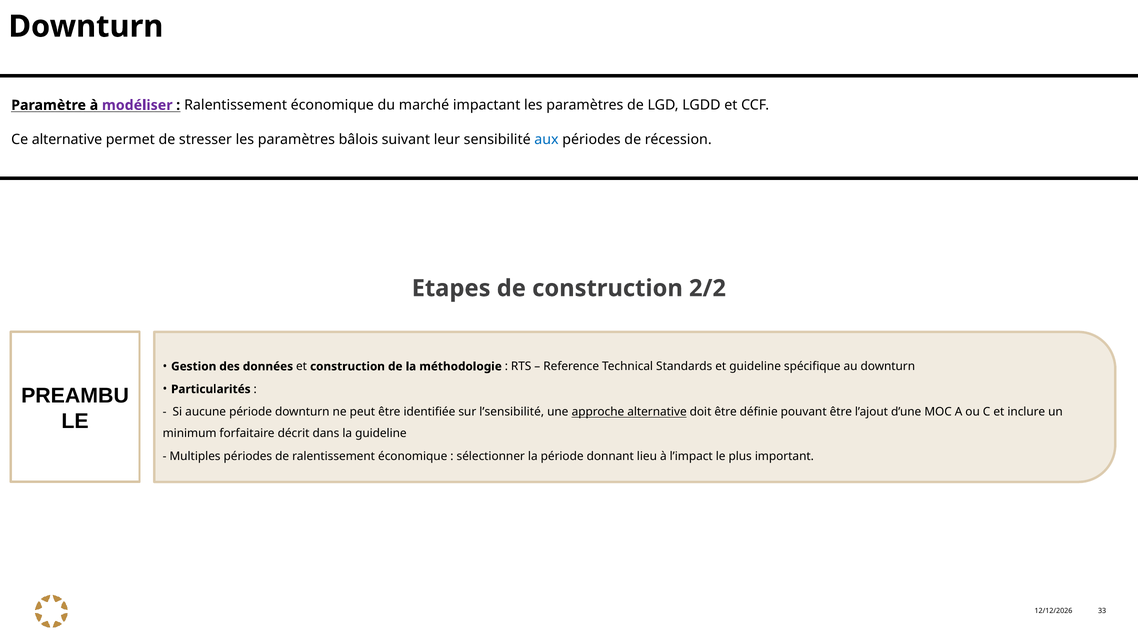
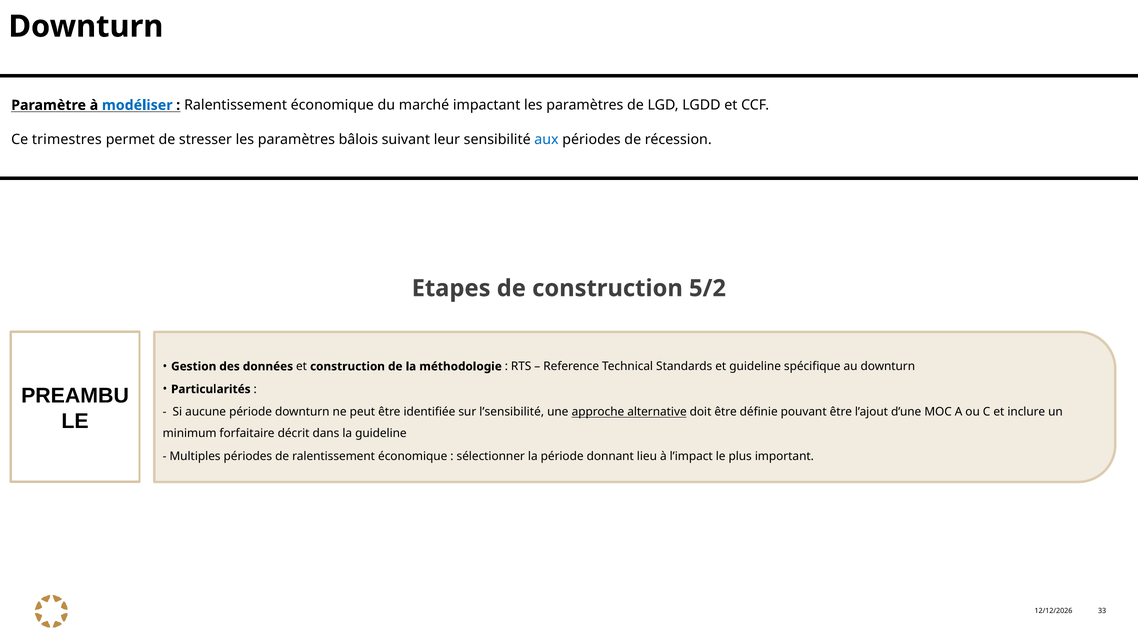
modéliser colour: purple -> blue
Ce alternative: alternative -> trimestres
2/2: 2/2 -> 5/2
